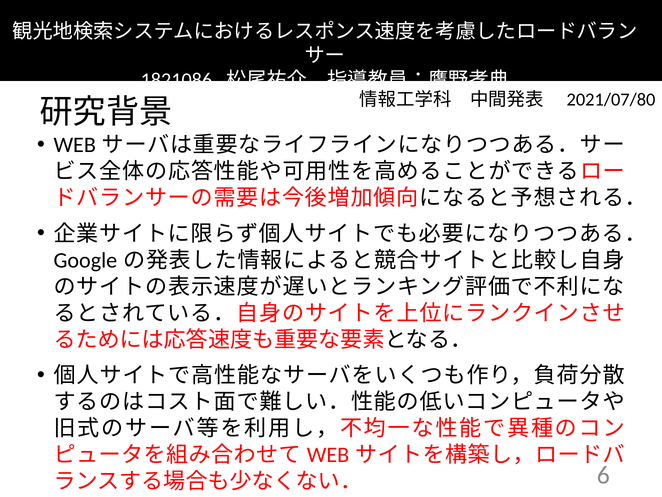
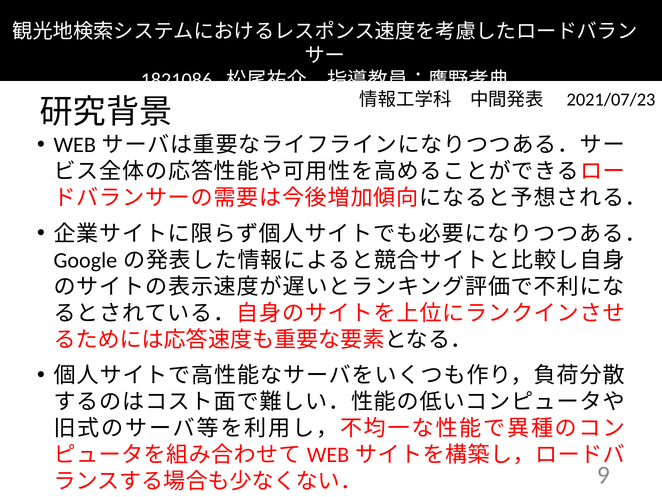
2021/07/80: 2021/07/80 -> 2021/07/23
6: 6 -> 9
